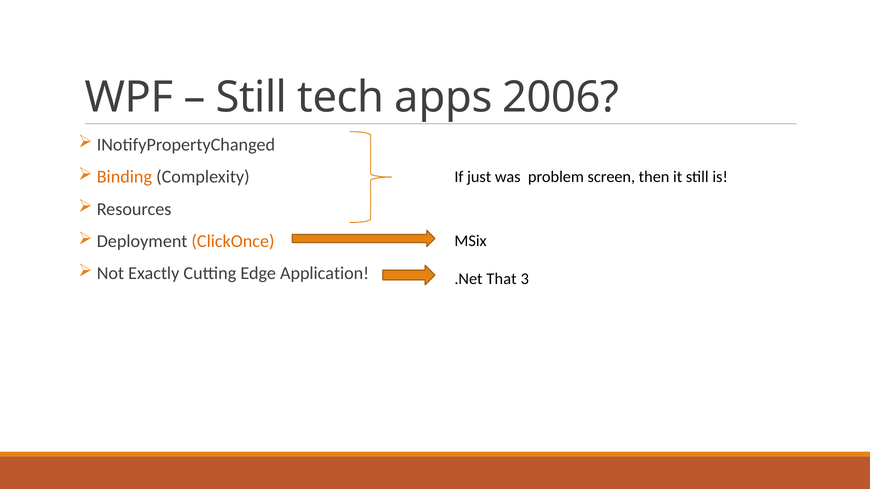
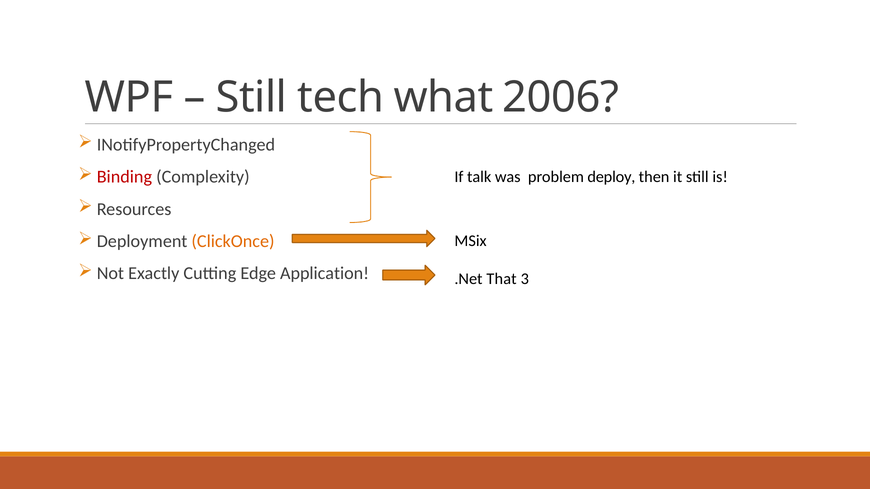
apps: apps -> what
Binding colour: orange -> red
just: just -> talk
screen: screen -> deploy
